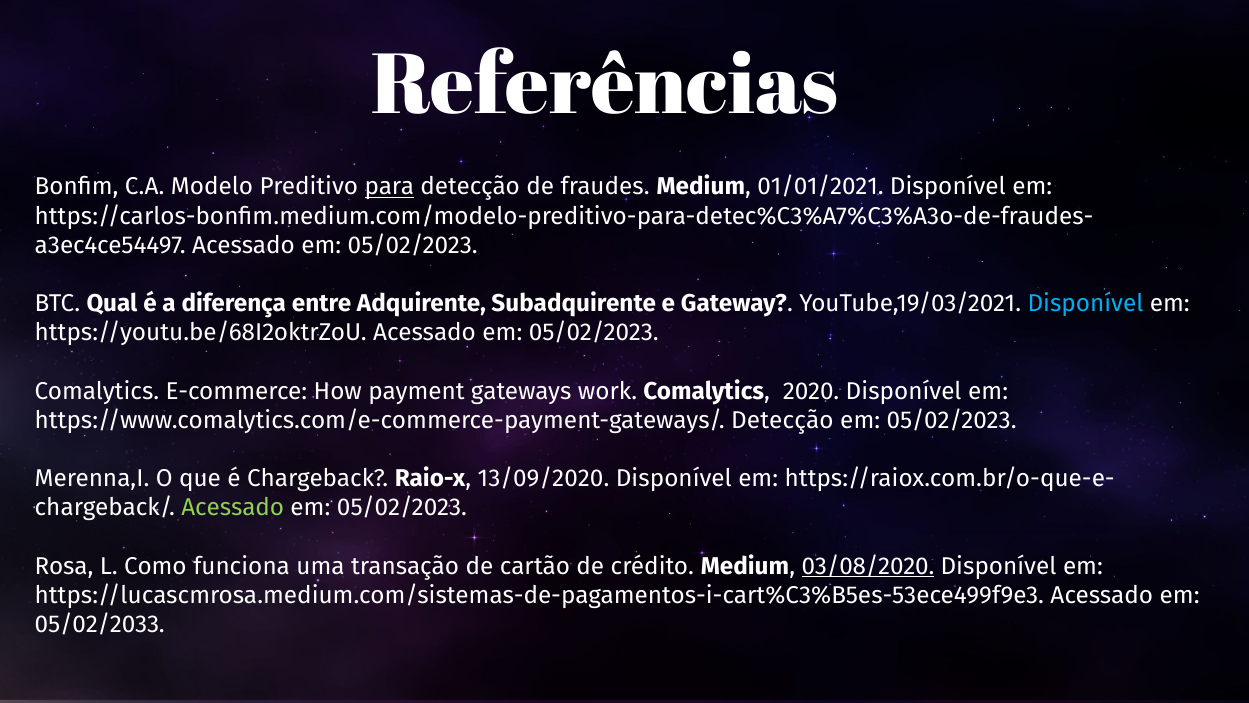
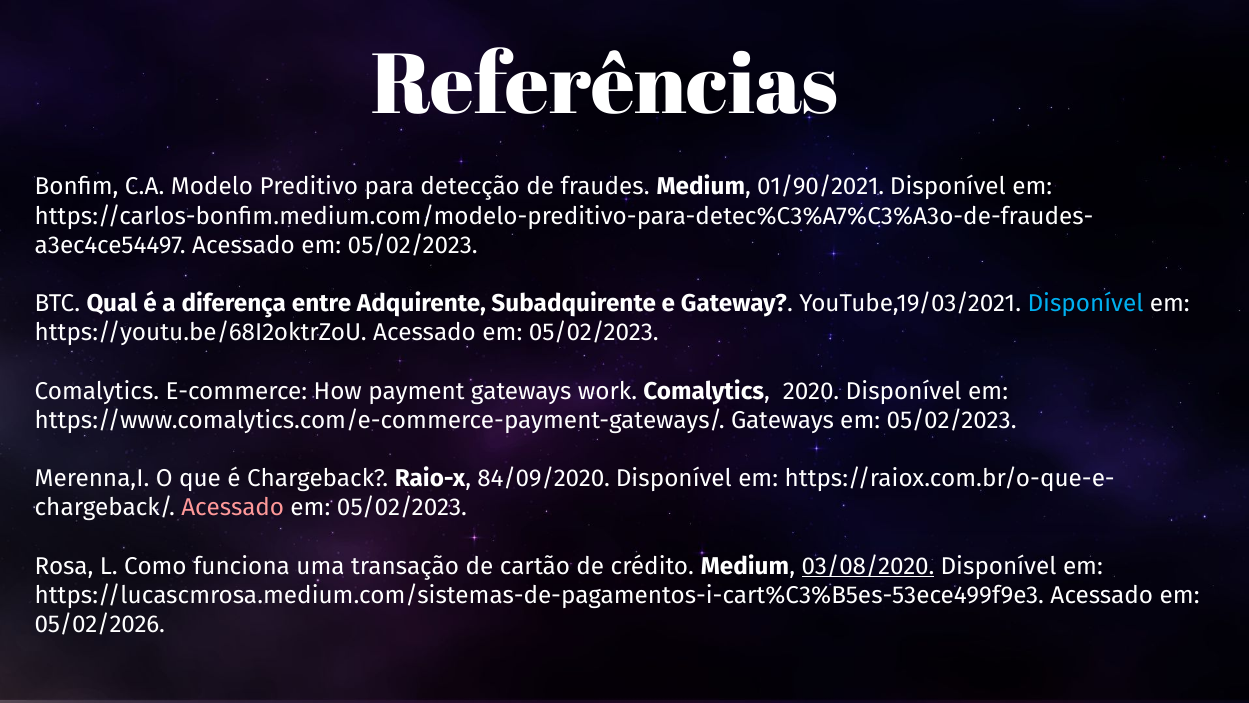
para underline: present -> none
01/01/2021: 01/01/2021 -> 01/90/2021
https://www.comalytics.com/e-commerce-payment-gateways/ Detecção: Detecção -> Gateways
13/09/2020: 13/09/2020 -> 84/09/2020
Acessado at (233, 508) colour: light green -> pink
05/02/2033: 05/02/2033 -> 05/02/2026
